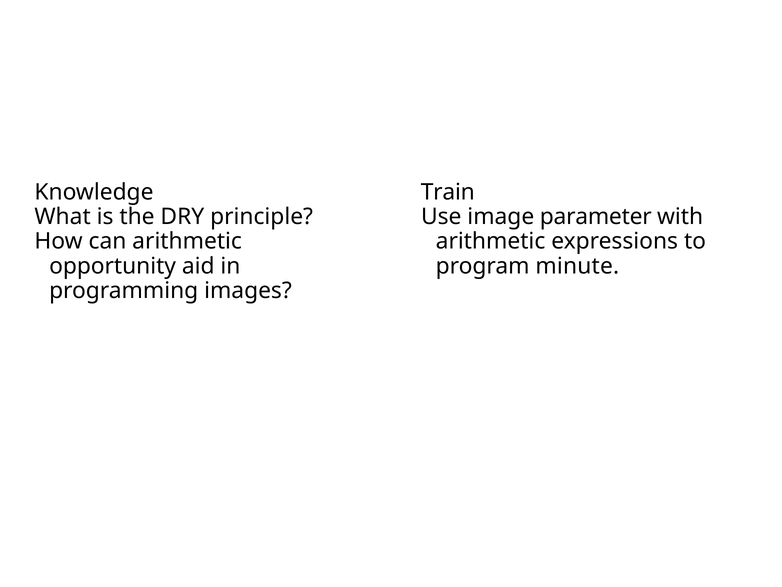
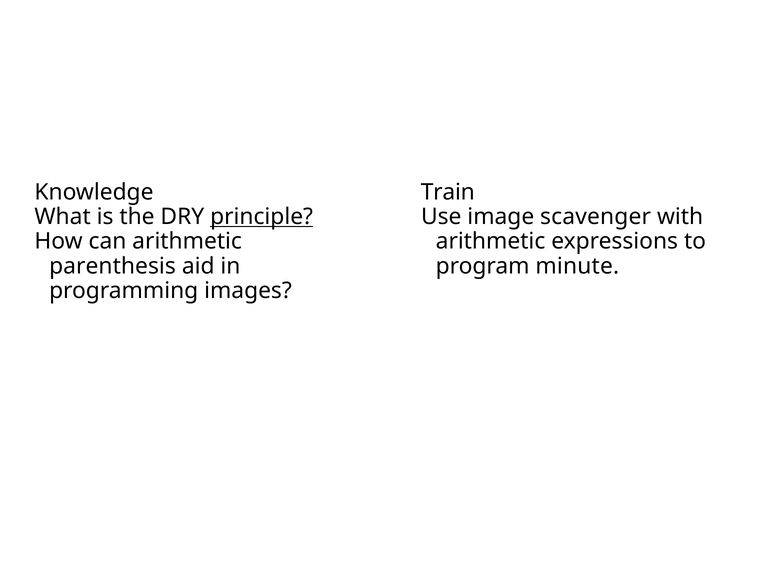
principle underline: none -> present
parameter: parameter -> scavenger
opportunity: opportunity -> parenthesis
